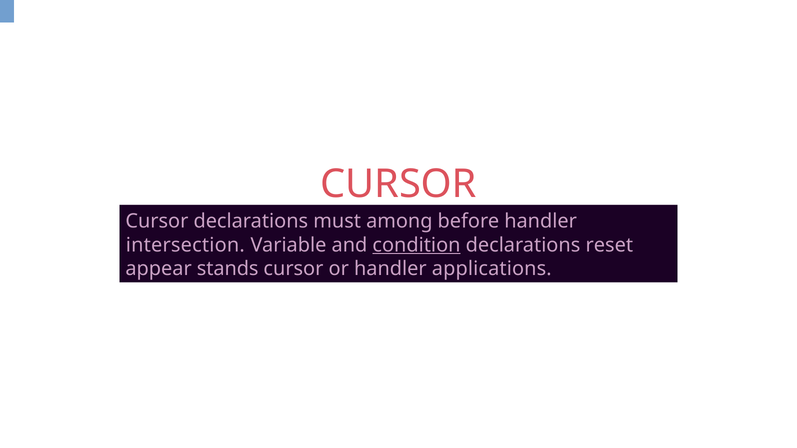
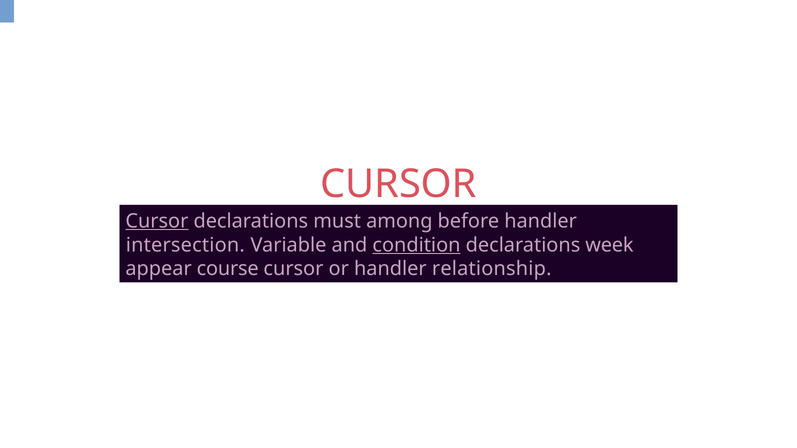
Cursor at (157, 221) underline: none -> present
reset: reset -> week
stands: stands -> course
applications: applications -> relationship
